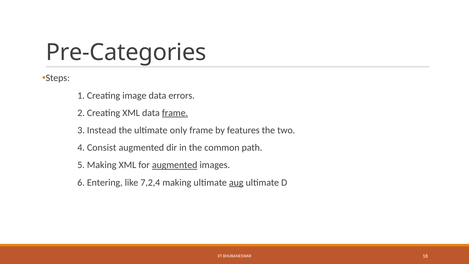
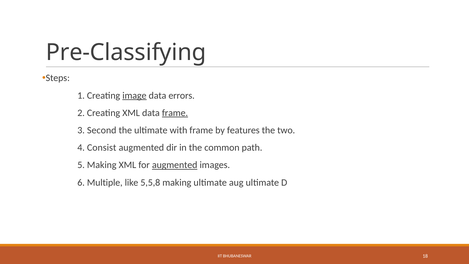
Pre-Categories: Pre-Categories -> Pre-Classifying
image underline: none -> present
Instead: Instead -> Second
only: only -> with
Entering: Entering -> Multiple
7,2,4: 7,2,4 -> 5,5,8
aug underline: present -> none
